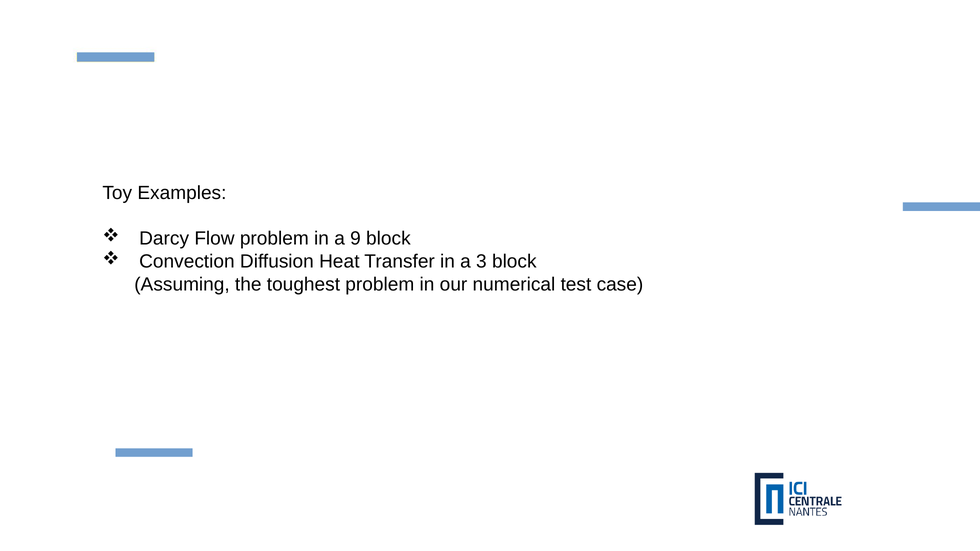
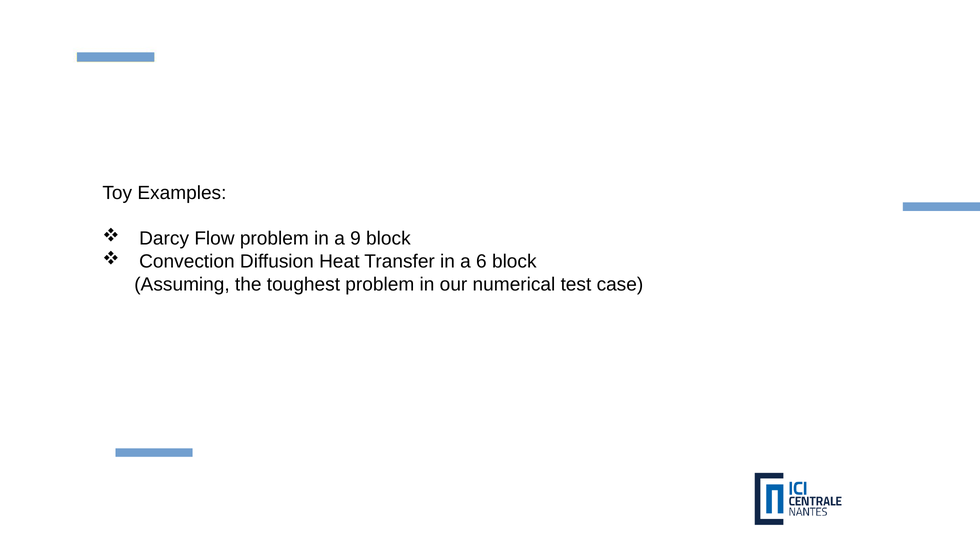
3: 3 -> 6
